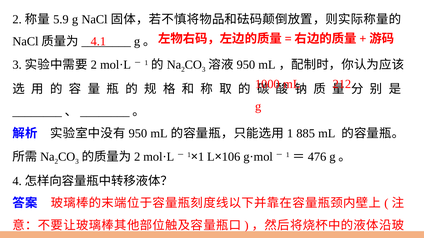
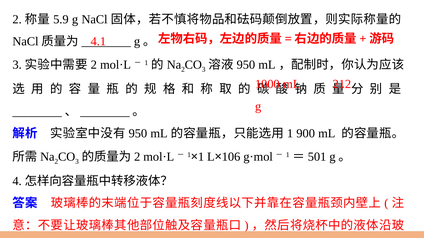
885: 885 -> 900
476: 476 -> 501
